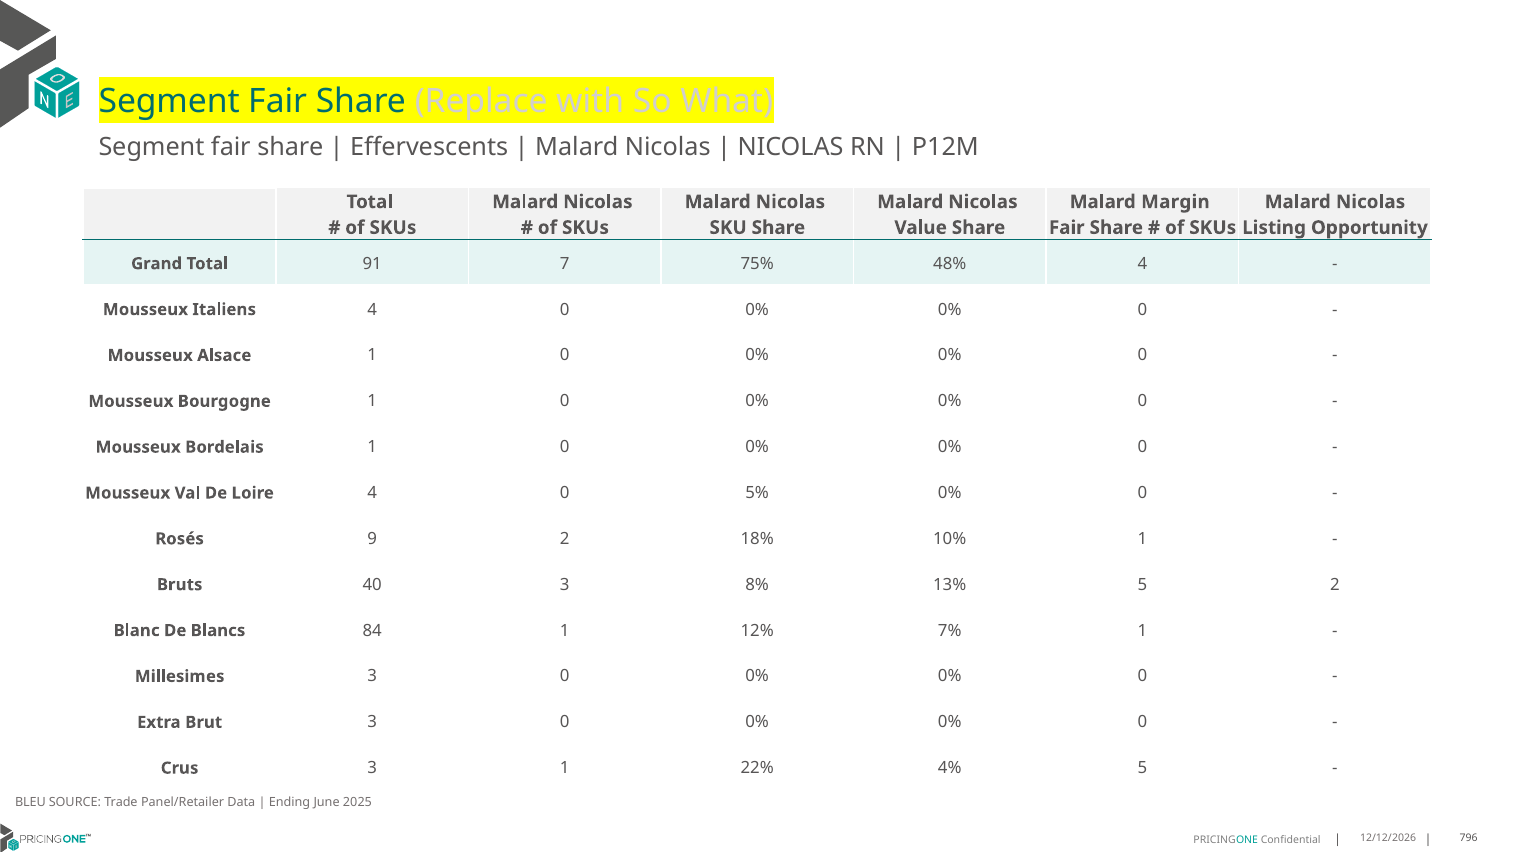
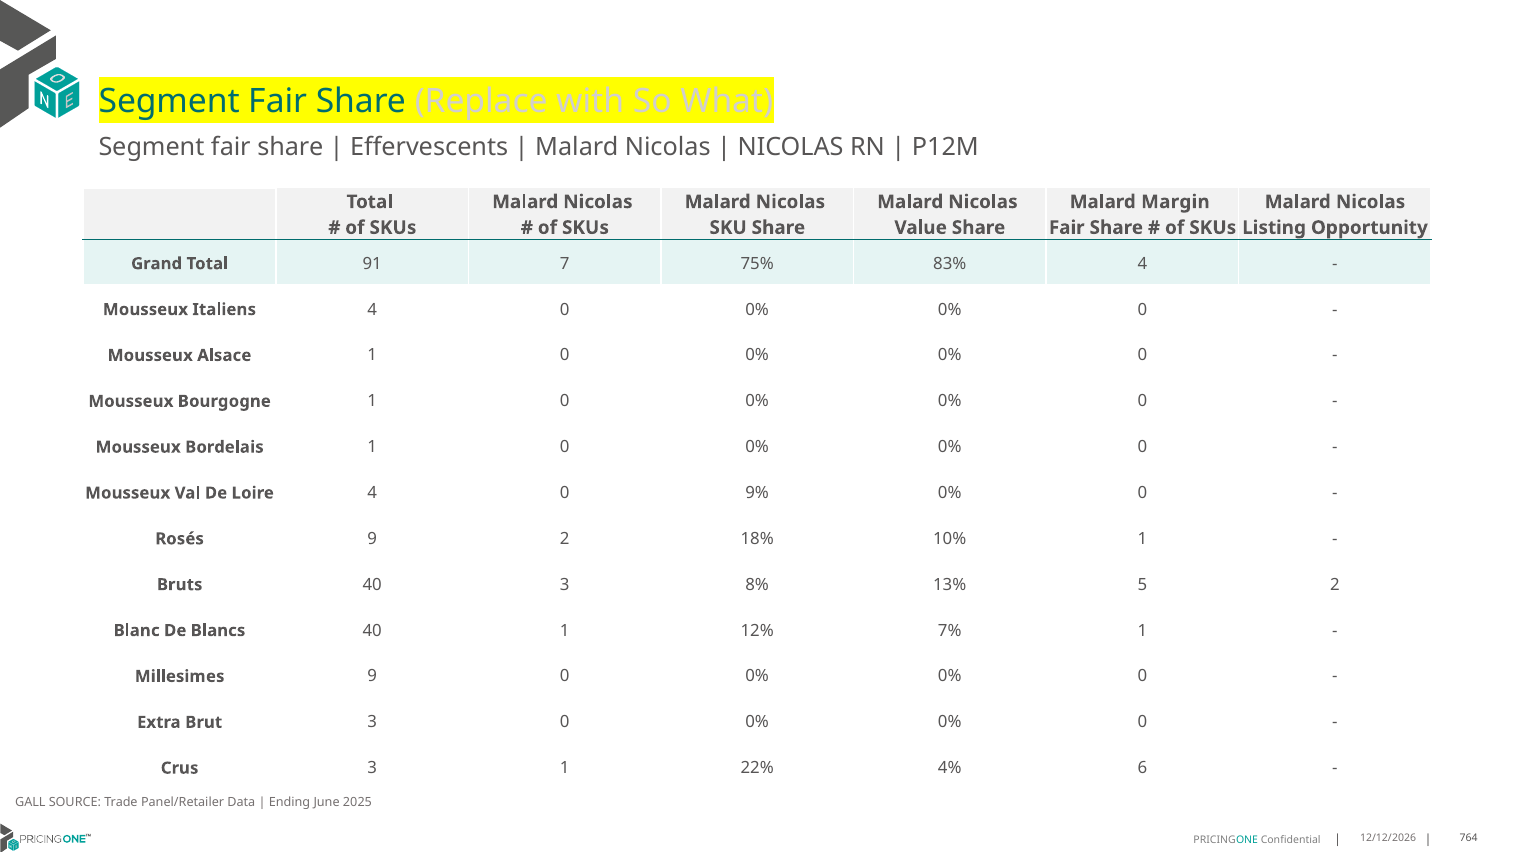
48%: 48% -> 83%
5%: 5% -> 9%
Blancs 84: 84 -> 40
Millesimes 3: 3 -> 9
4% 5: 5 -> 6
BLEU: BLEU -> GALL
796: 796 -> 764
